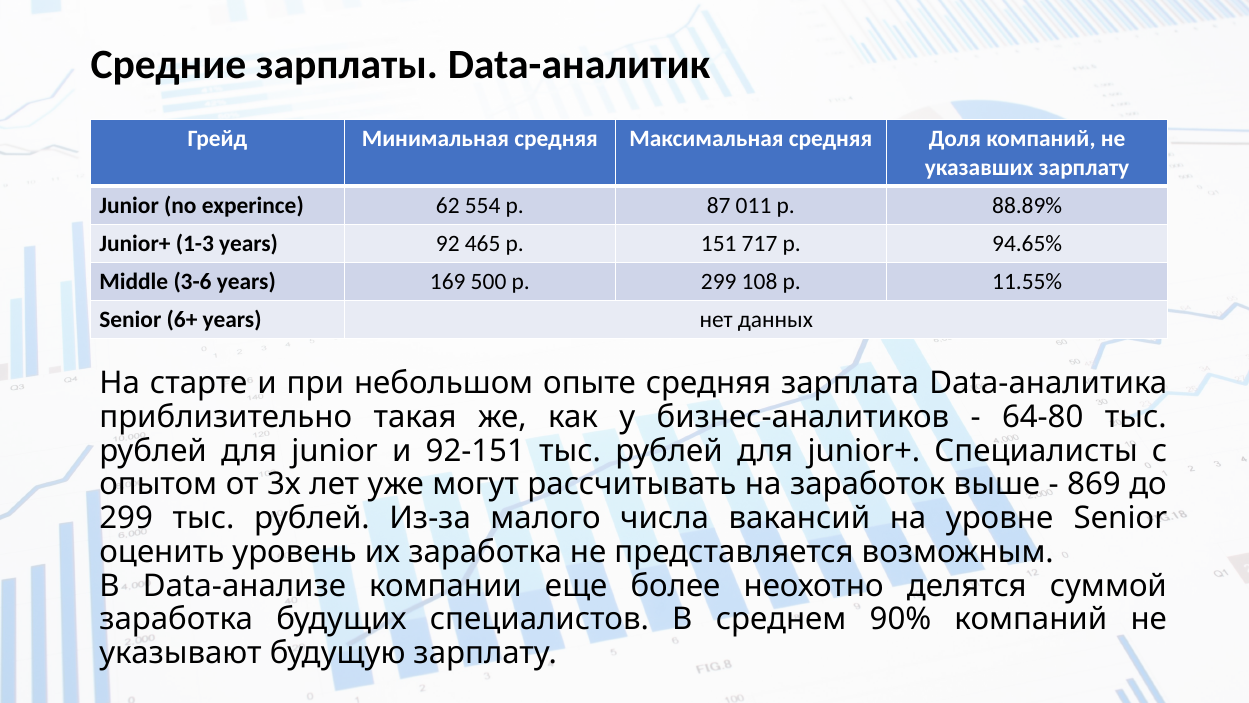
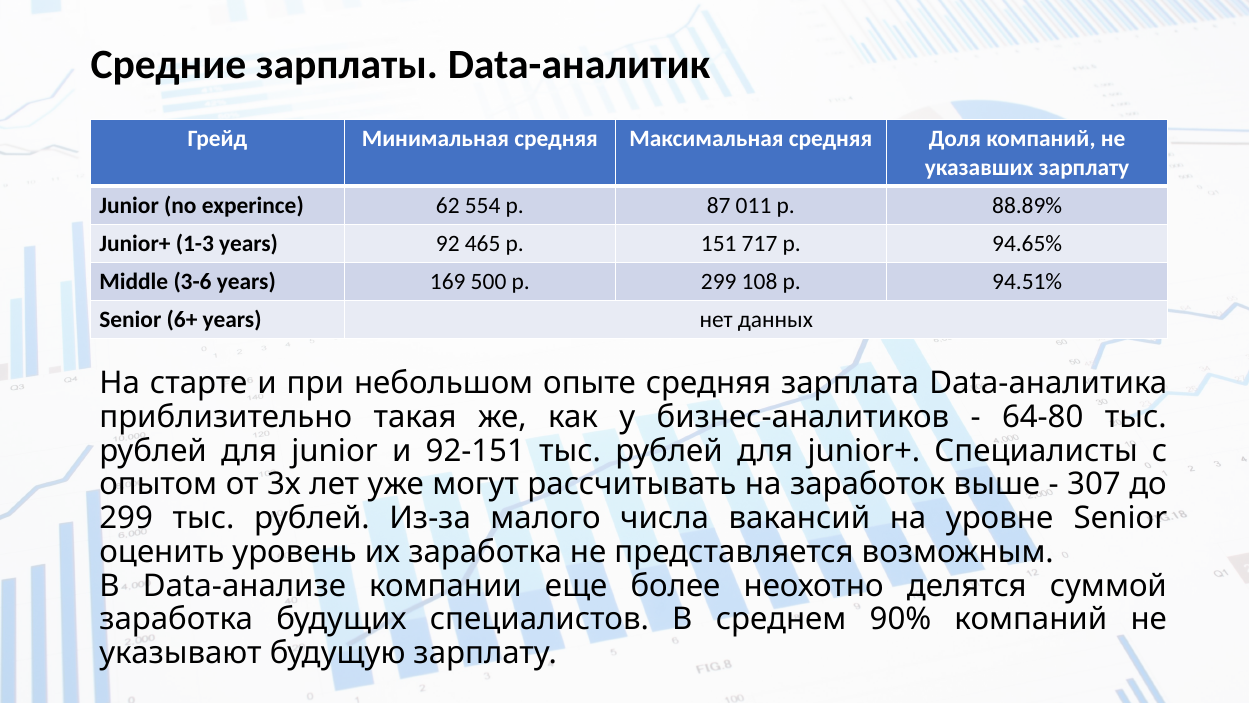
11.55%: 11.55% -> 94.51%
869: 869 -> 307
